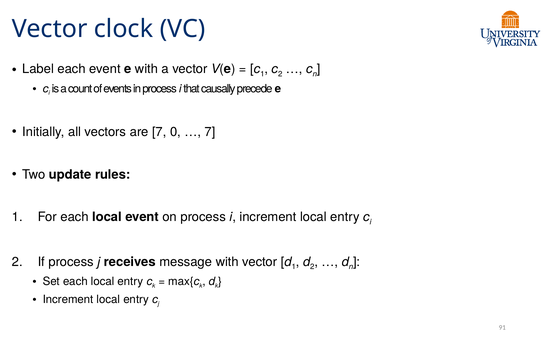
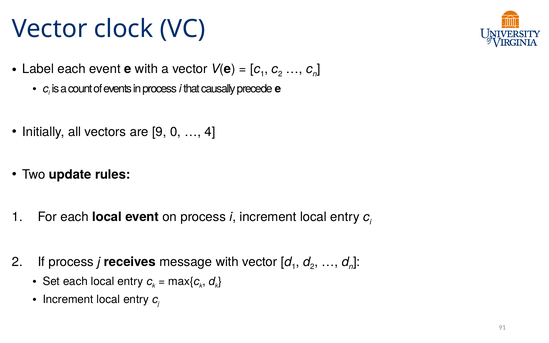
are 7: 7 -> 9
7 at (210, 132): 7 -> 4
